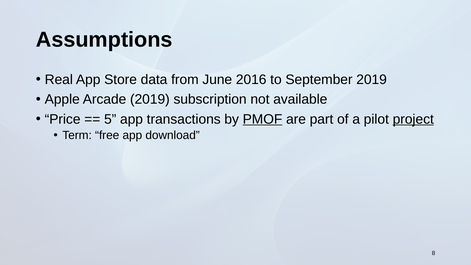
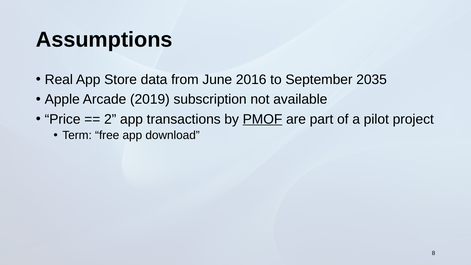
September 2019: 2019 -> 2035
5: 5 -> 2
project underline: present -> none
